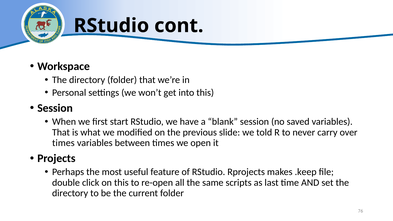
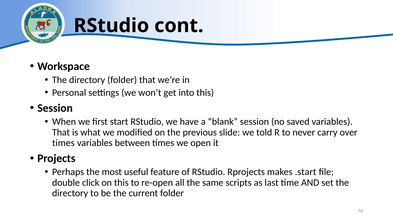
.keep: .keep -> .start
